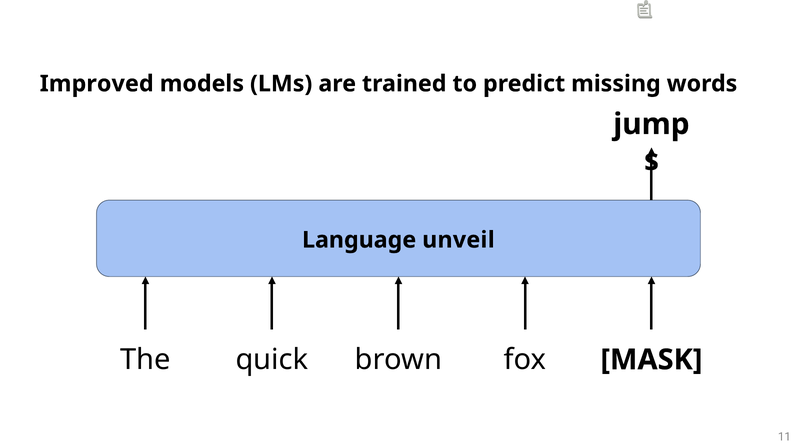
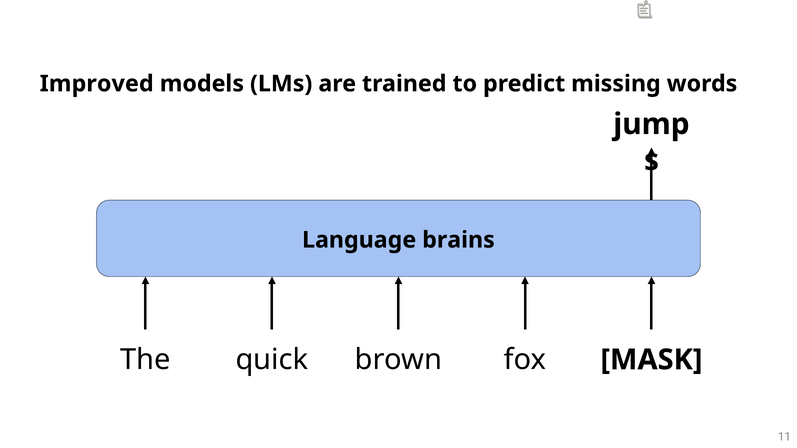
unveil: unveil -> brains
